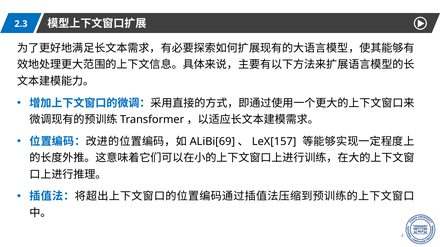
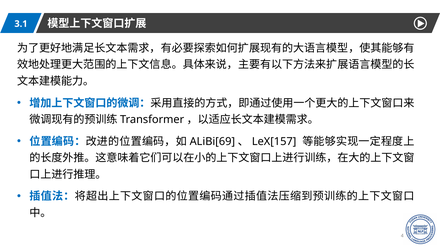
2.3: 2.3 -> 3.1
